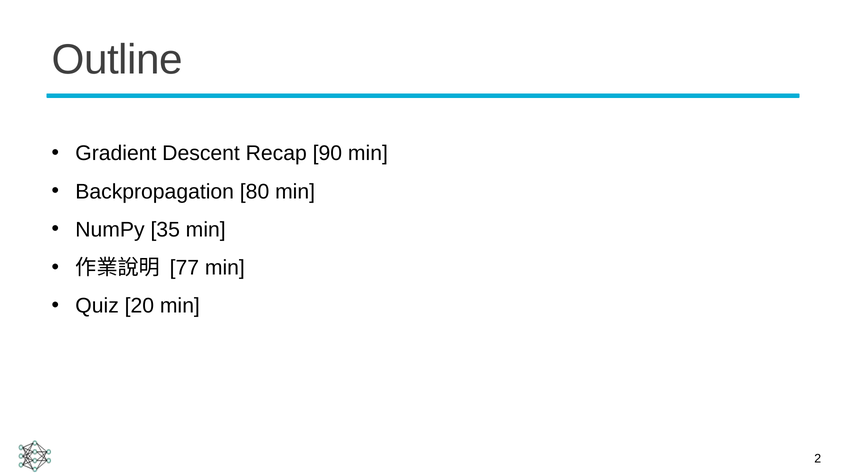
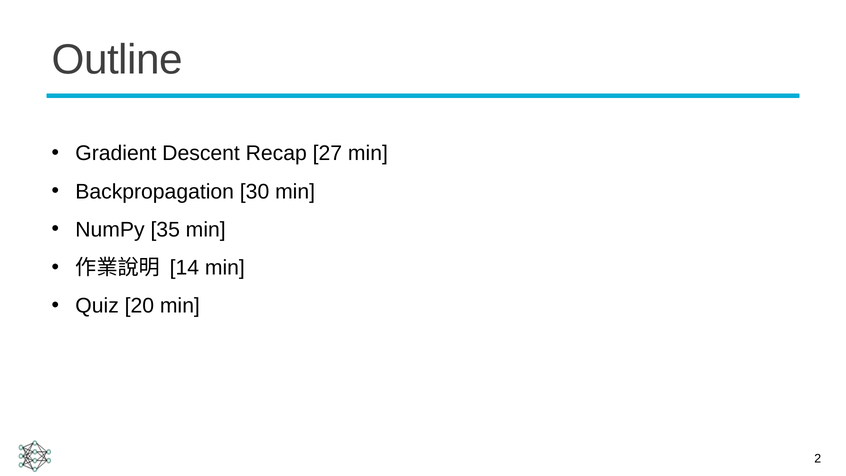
90: 90 -> 27
80: 80 -> 30
77: 77 -> 14
